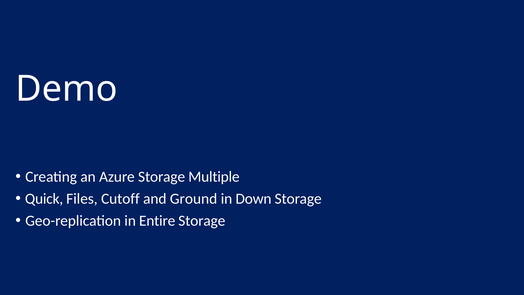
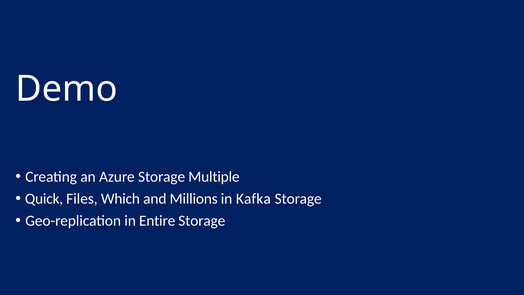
Cutoff: Cutoff -> Which
Ground: Ground -> Millions
Down: Down -> Kafka
